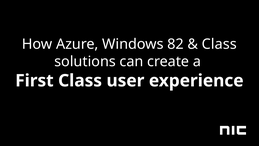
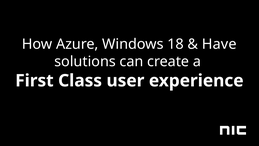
82: 82 -> 18
Class at (219, 44): Class -> Have
